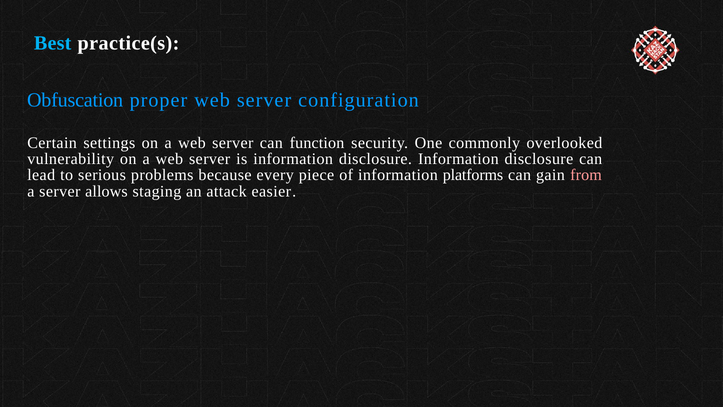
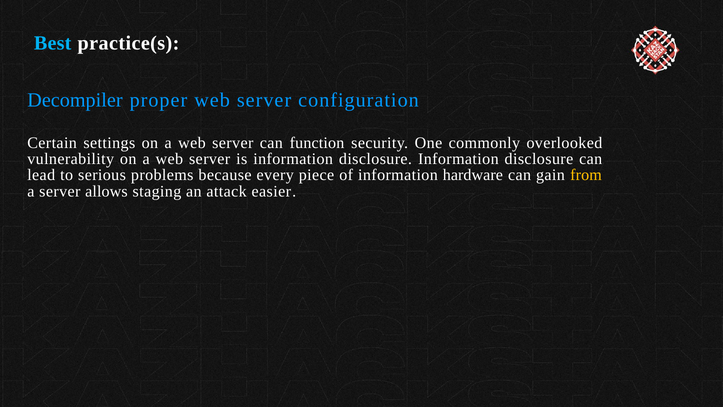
Obfuscation: Obfuscation -> Decompiler
platforms: platforms -> hardware
from colour: pink -> yellow
